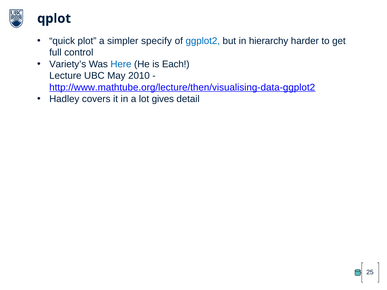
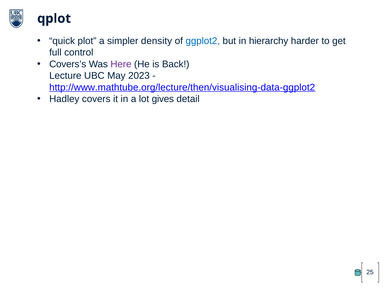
specify: specify -> density
Variety’s: Variety’s -> Covers’s
Here colour: blue -> purple
Each: Each -> Back
2010: 2010 -> 2023
